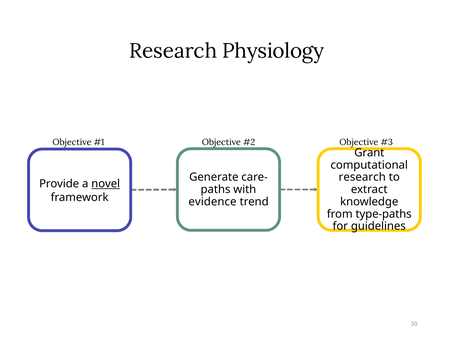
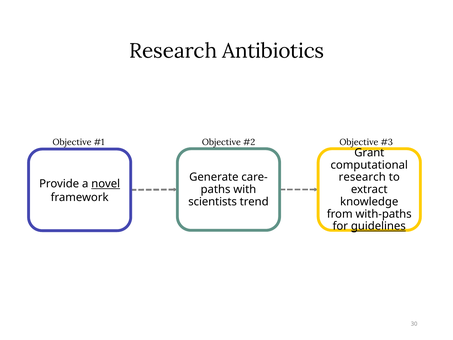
Physiology: Physiology -> Antibiotics
evidence: evidence -> scientists
type-paths: type-paths -> with-paths
guidelines underline: none -> present
